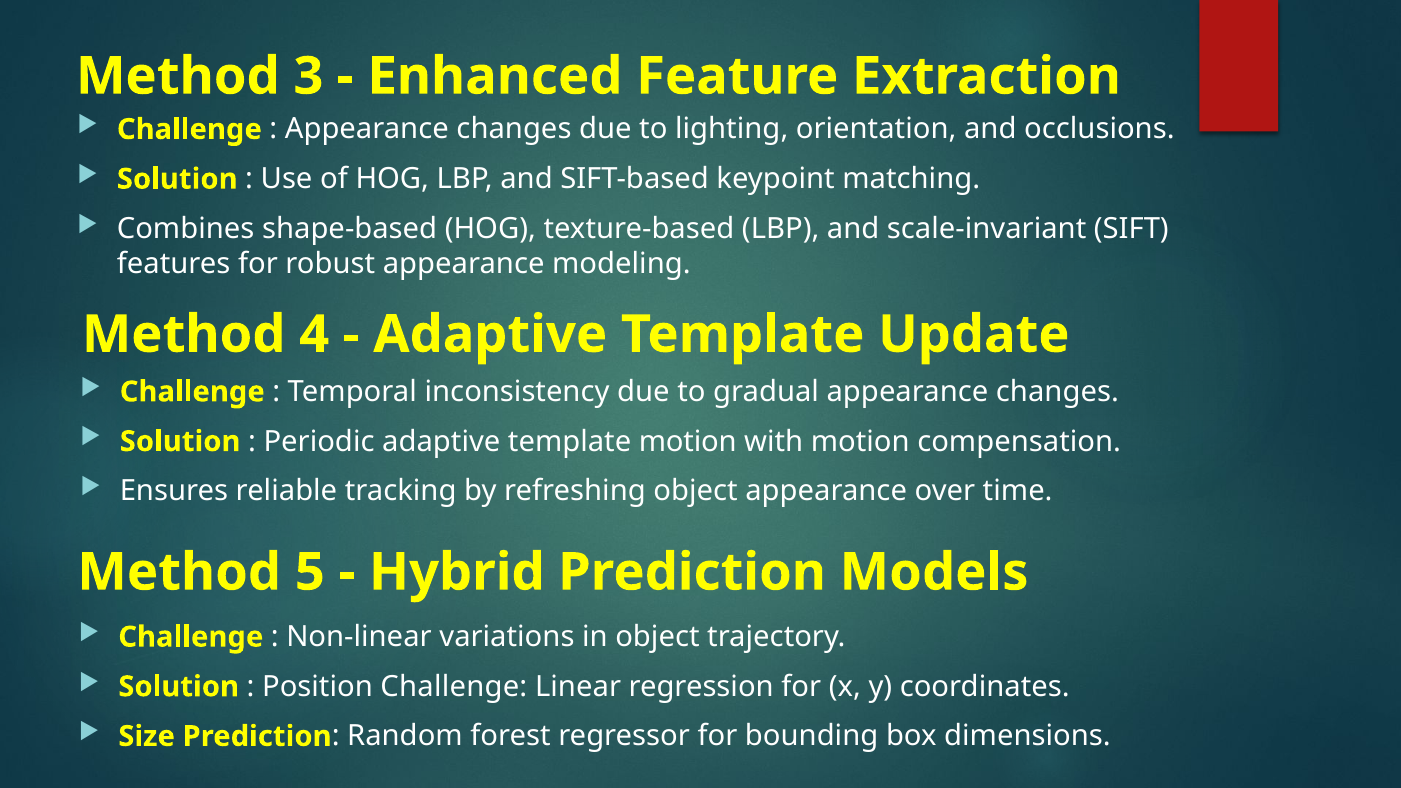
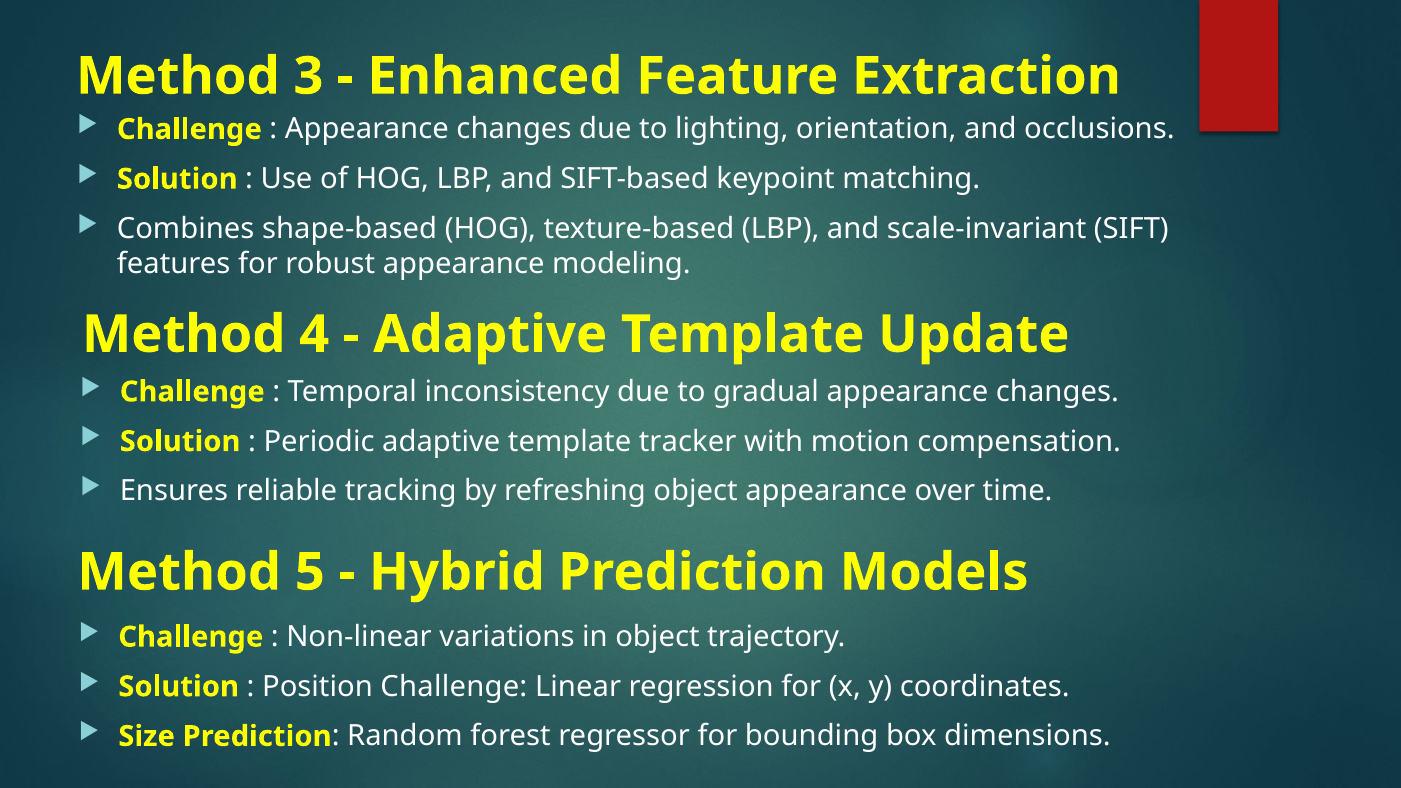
template motion: motion -> tracker
